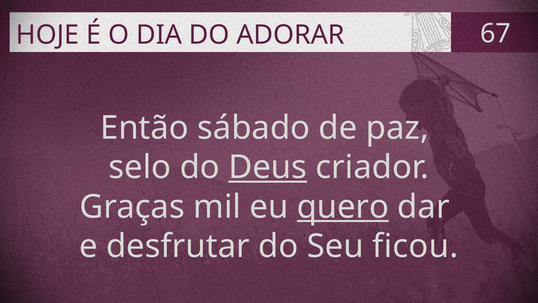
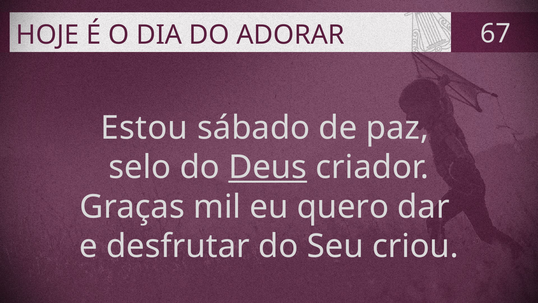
Então: Então -> Estou
quero underline: present -> none
ficou: ficou -> criou
